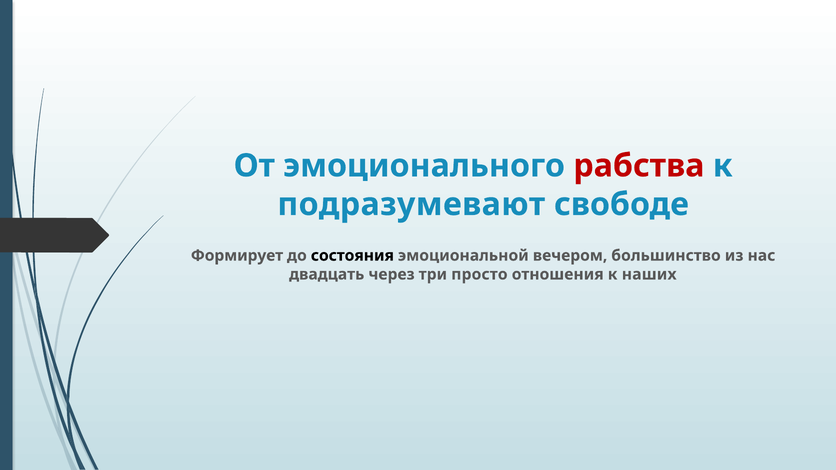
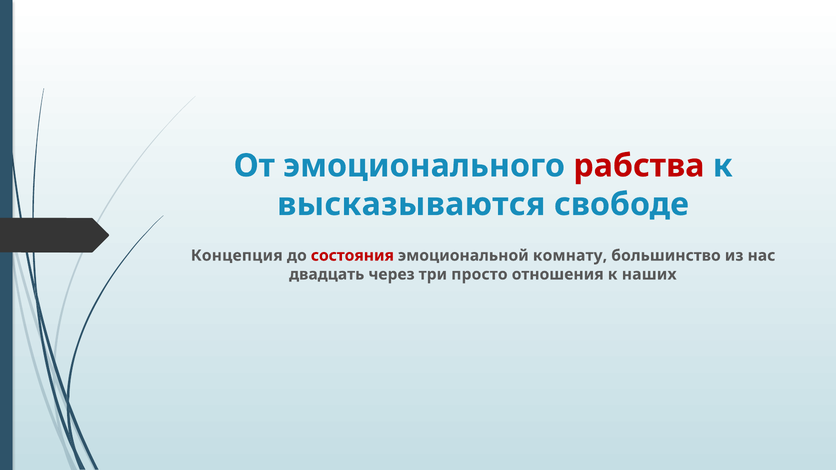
подразумевают: подразумевают -> высказываются
Формирует: Формирует -> Концепция
состояния colour: black -> red
вечером: вечером -> комнату
